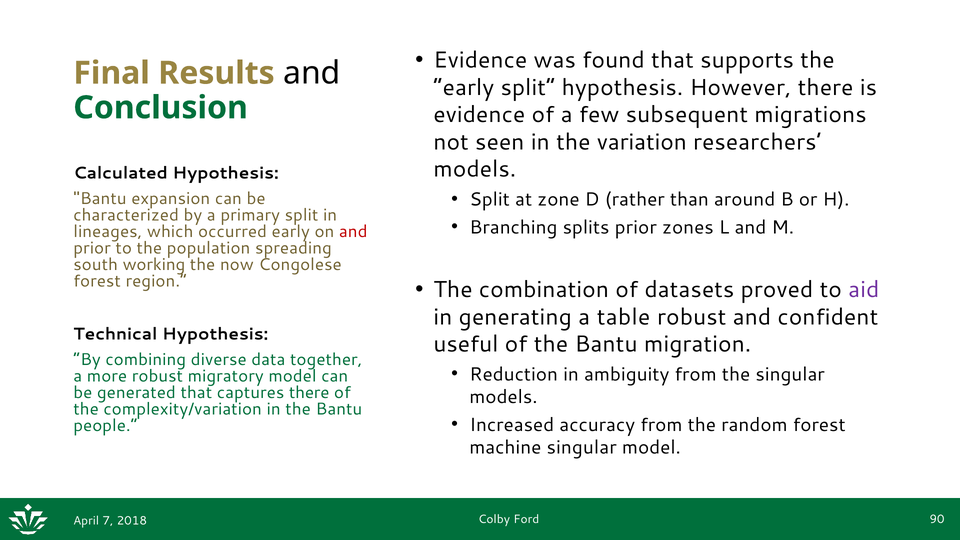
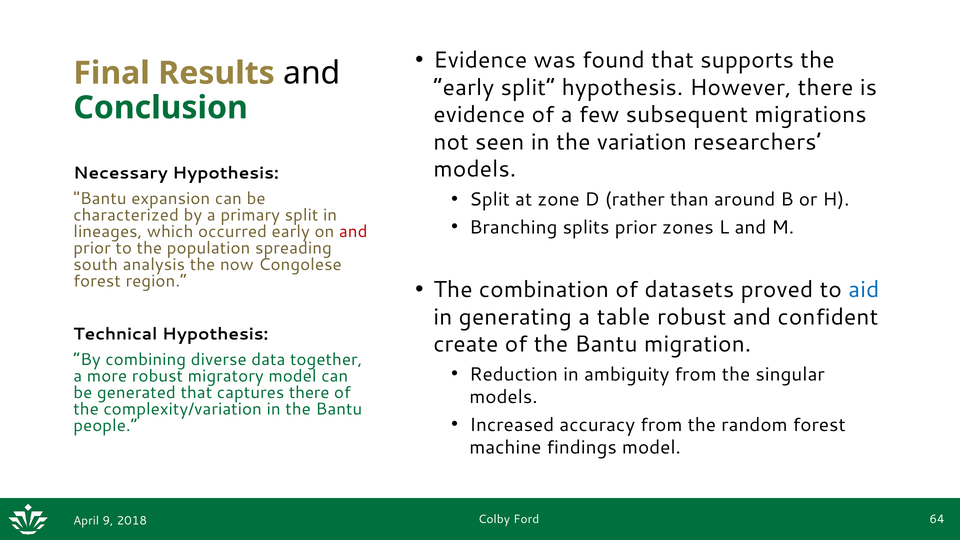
Calculated: Calculated -> Necessary
working: working -> analysis
aid colour: purple -> blue
useful: useful -> create
machine singular: singular -> findings
90: 90 -> 64
7: 7 -> 9
